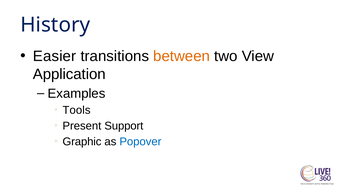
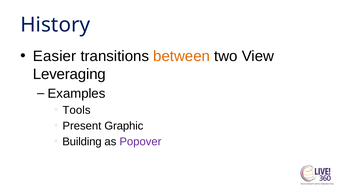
Application: Application -> Leveraging
Support: Support -> Graphic
Graphic: Graphic -> Building
Popover colour: blue -> purple
